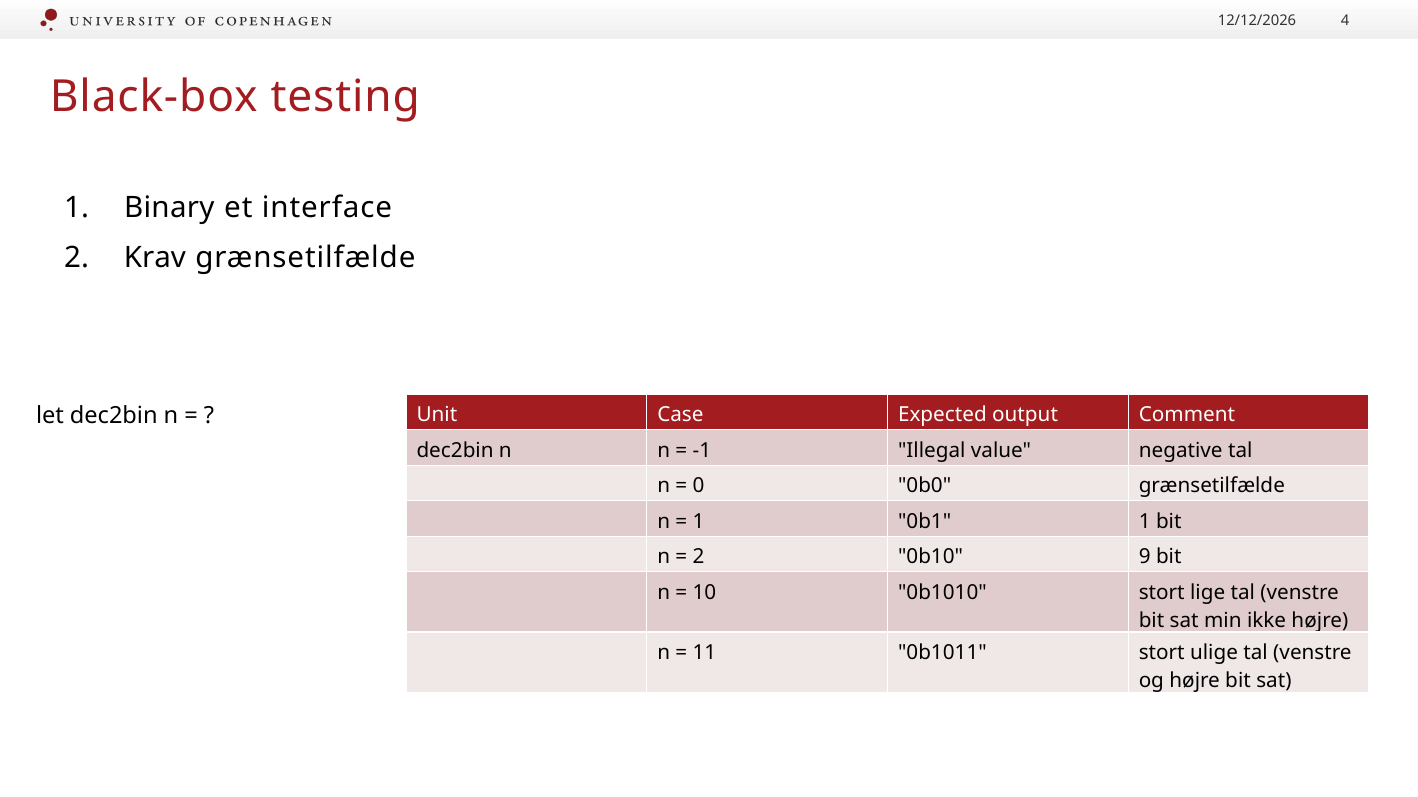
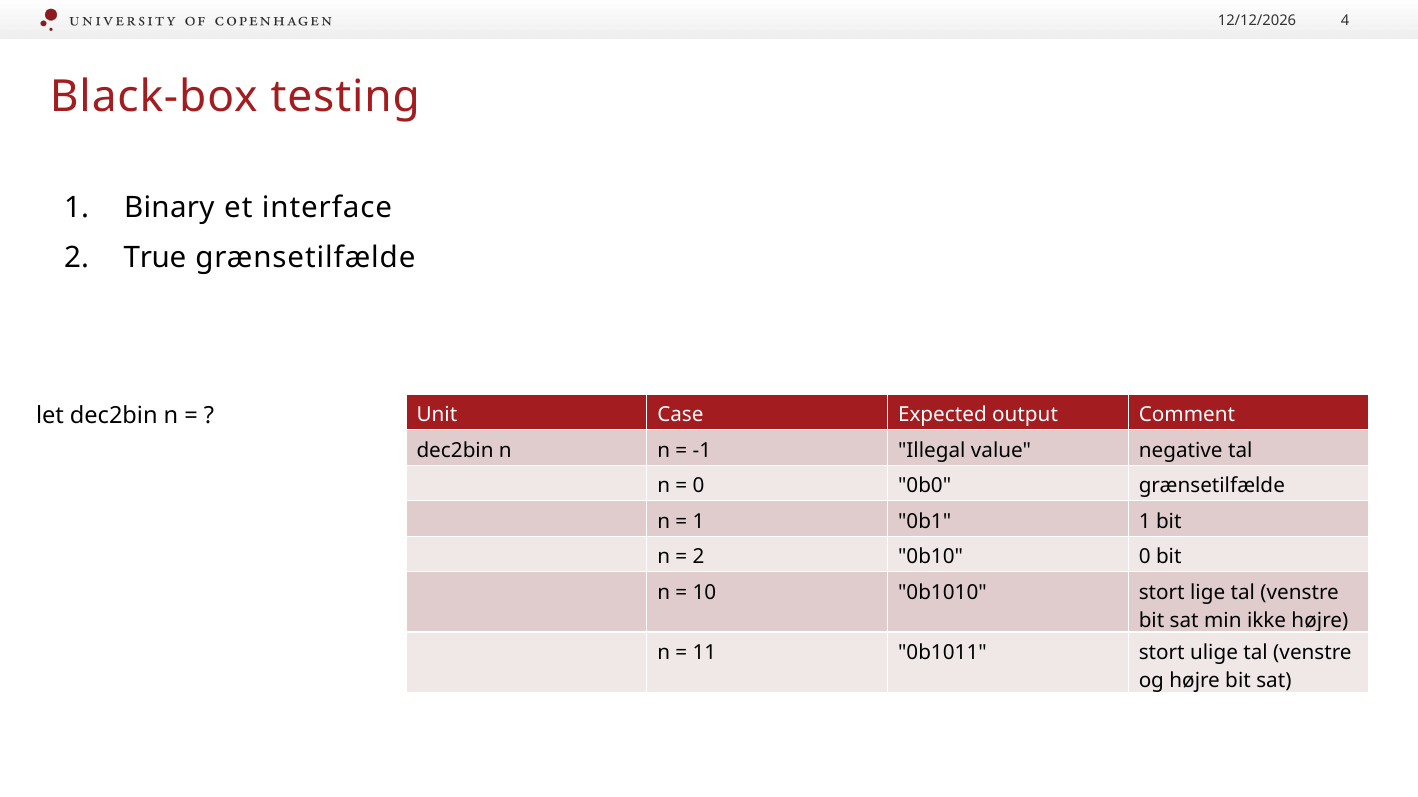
Krav: Krav -> True
0b10 9: 9 -> 0
